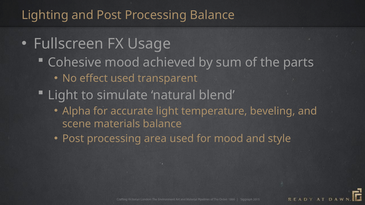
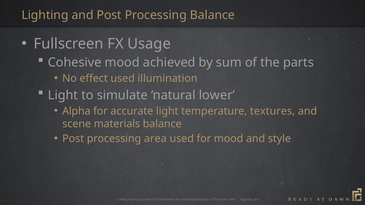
transparent: transparent -> illumination
blend: blend -> lower
beveling: beveling -> textures
